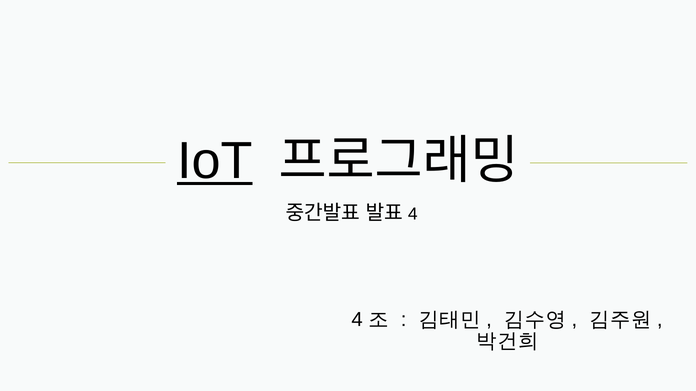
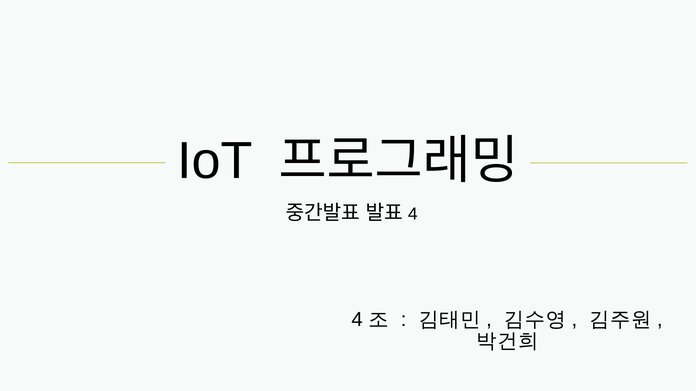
IoT underline: present -> none
